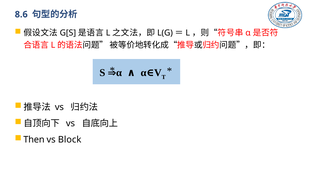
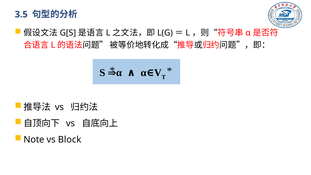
8.6: 8.6 -> 3.5
Then: Then -> Note
